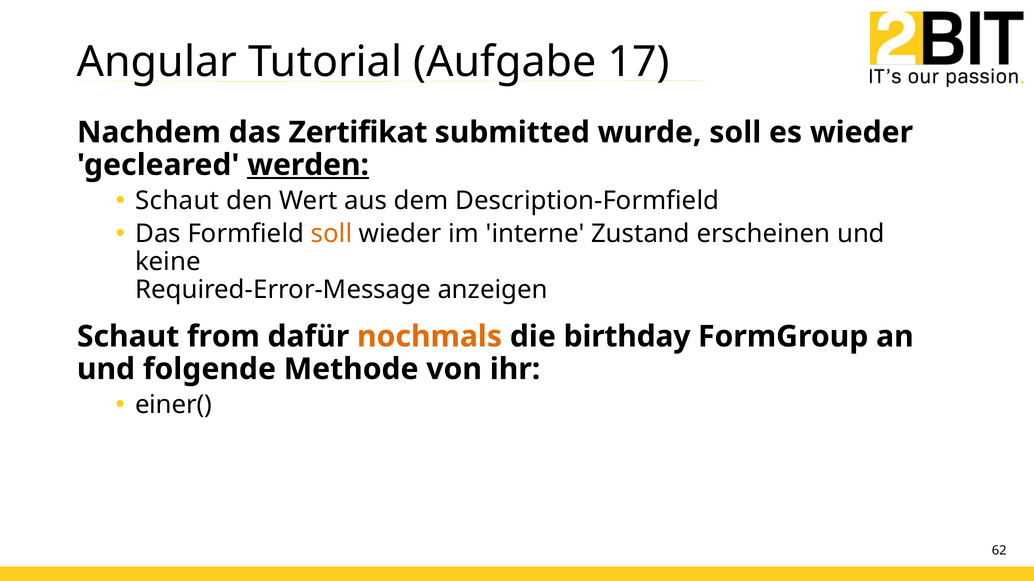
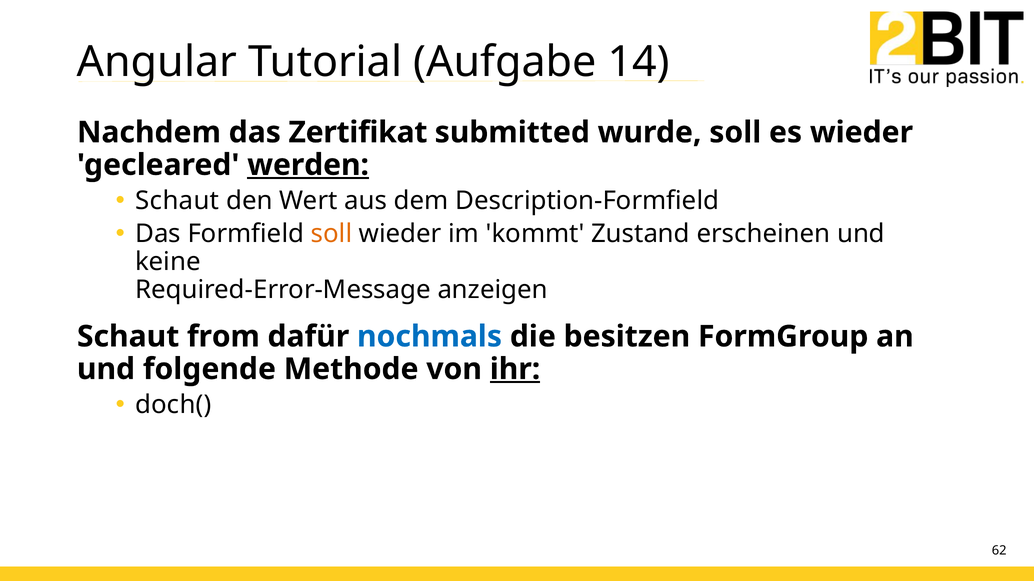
17: 17 -> 14
interne: interne -> kommt
nochmals colour: orange -> blue
birthday: birthday -> besitzen
ihr underline: none -> present
einer(: einer( -> doch(
